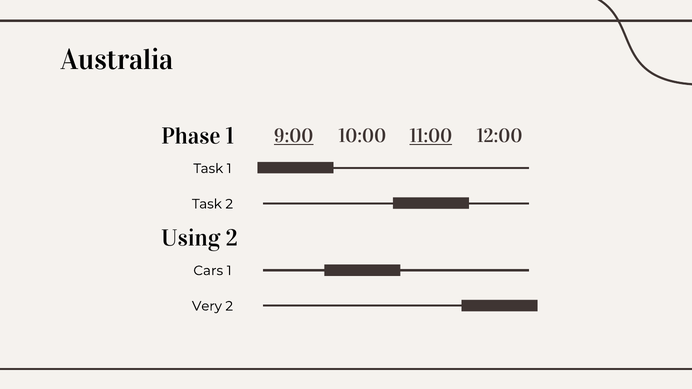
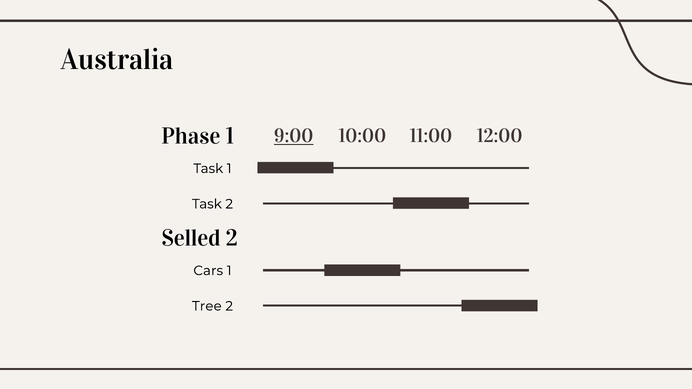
11:00 underline: present -> none
Using: Using -> Selled
Very: Very -> Tree
